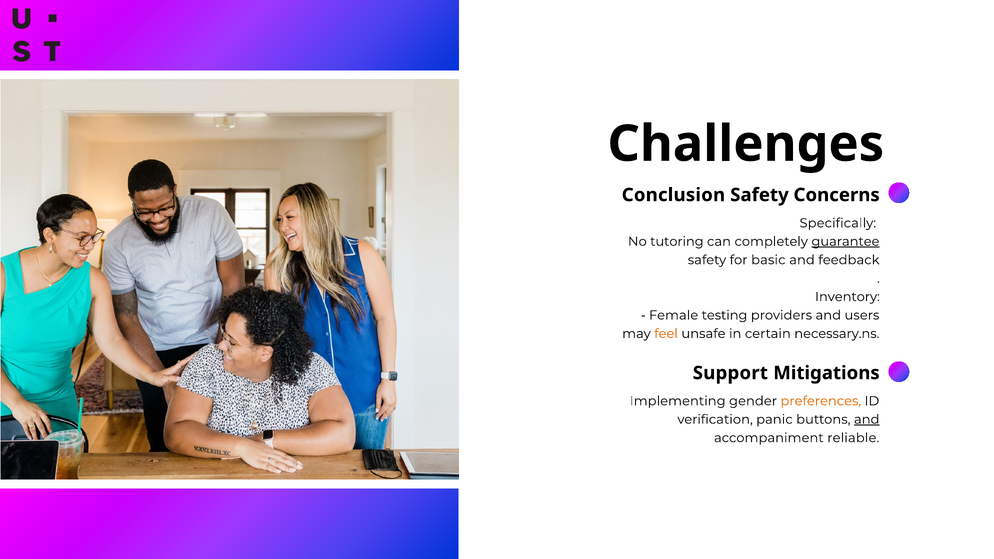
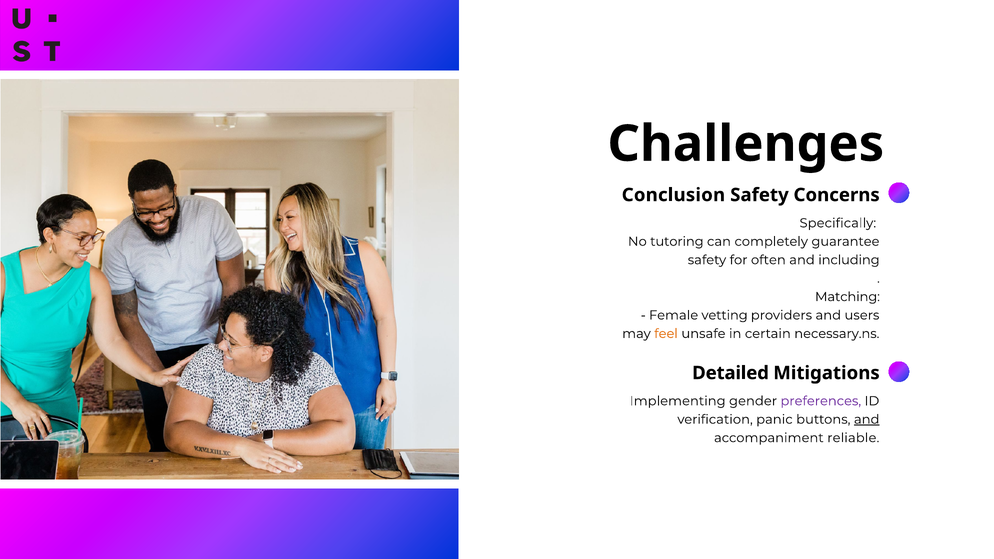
guarantee underline: present -> none
basic: basic -> often
feedback: feedback -> including
Inventory: Inventory -> Matching
testing: testing -> vetting
Support: Support -> Detailed
preferences colour: orange -> purple
